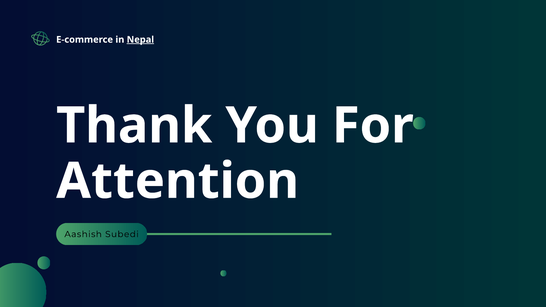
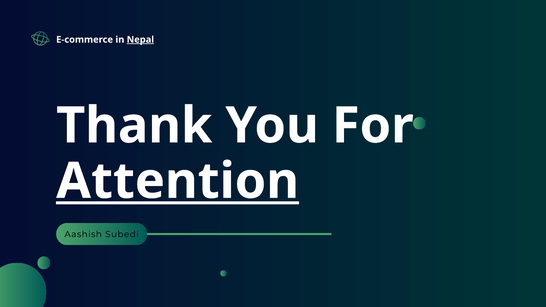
Attention underline: none -> present
